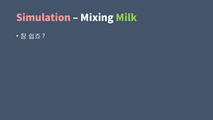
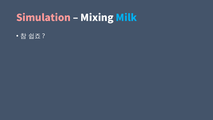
Milk colour: light green -> light blue
